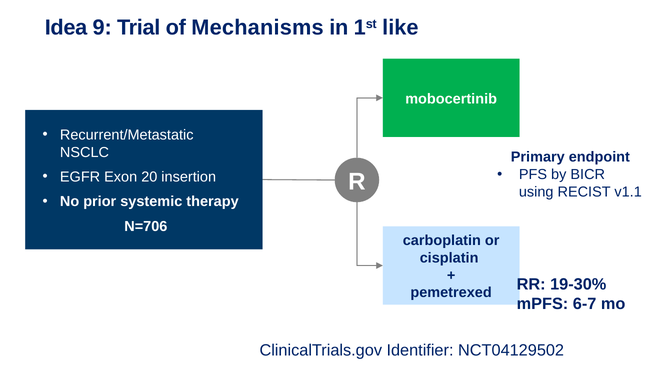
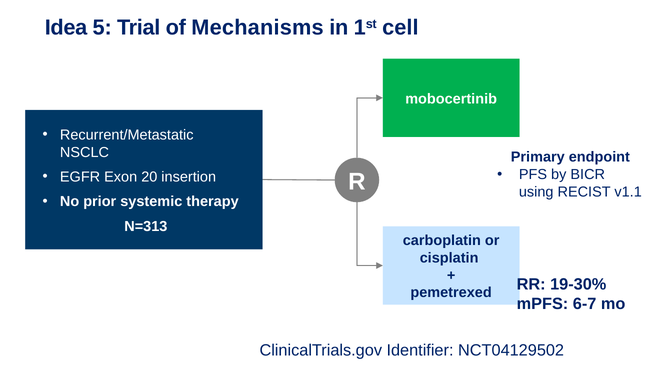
9: 9 -> 5
like: like -> cell
N=706: N=706 -> N=313
